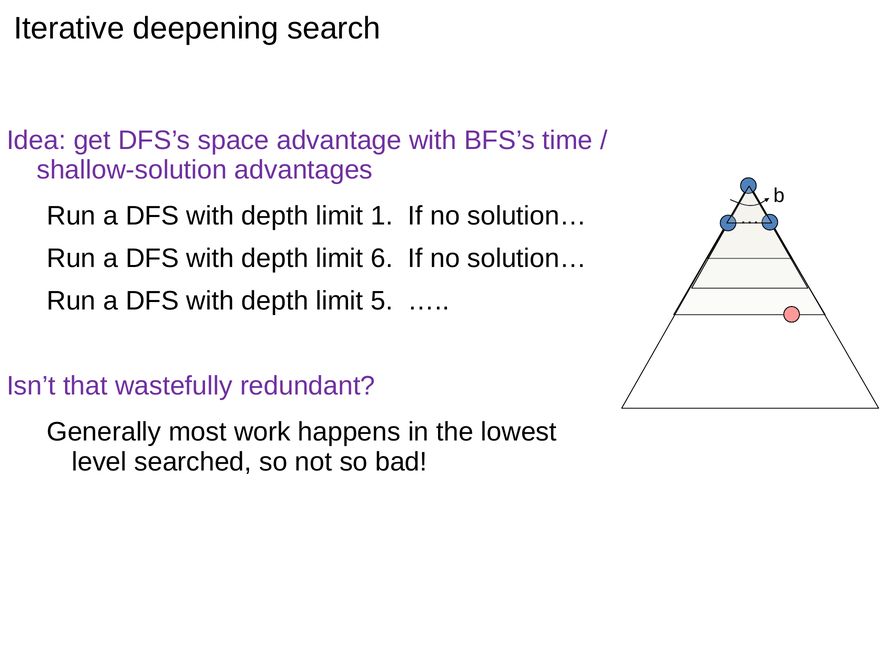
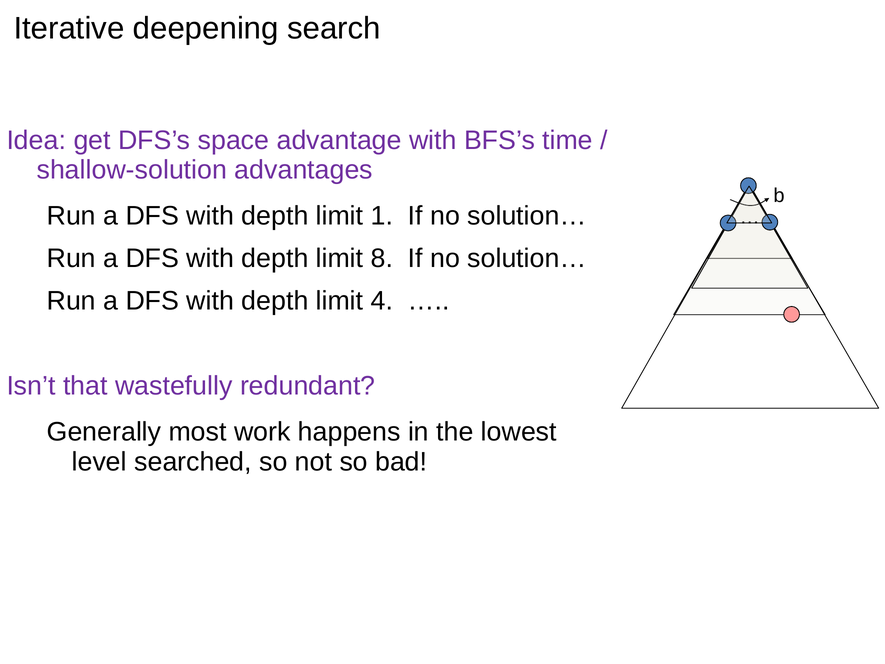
6: 6 -> 8
5: 5 -> 4
